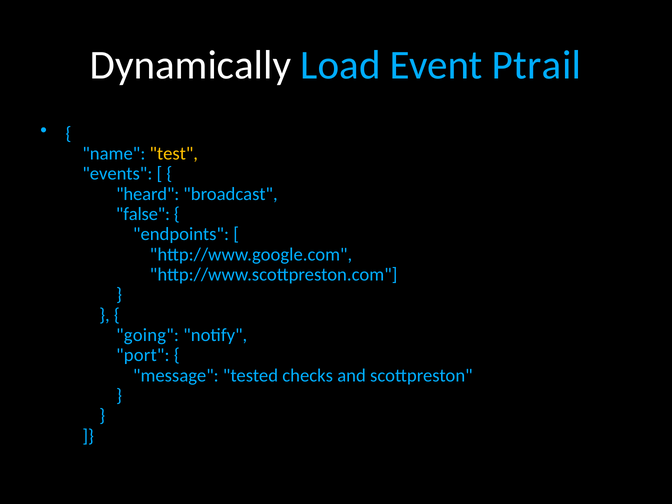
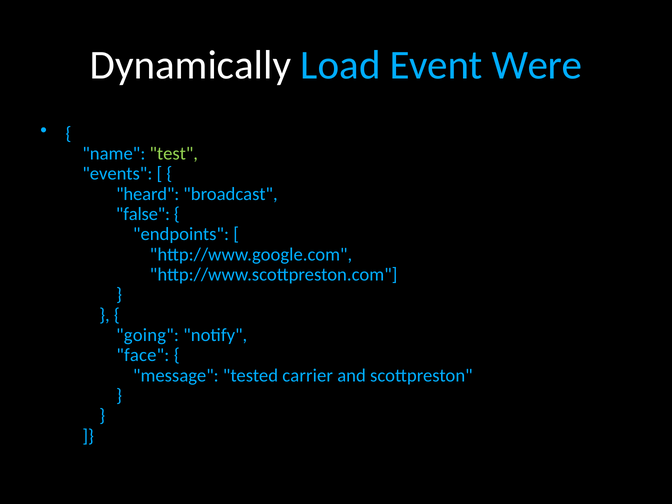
Ptrail: Ptrail -> Were
test colour: yellow -> light green
port: port -> face
checks: checks -> carrier
